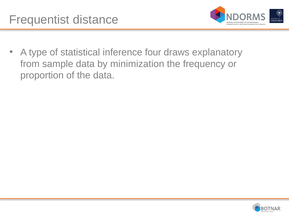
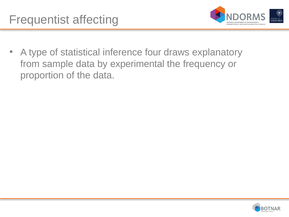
distance: distance -> affecting
minimization: minimization -> experimental
